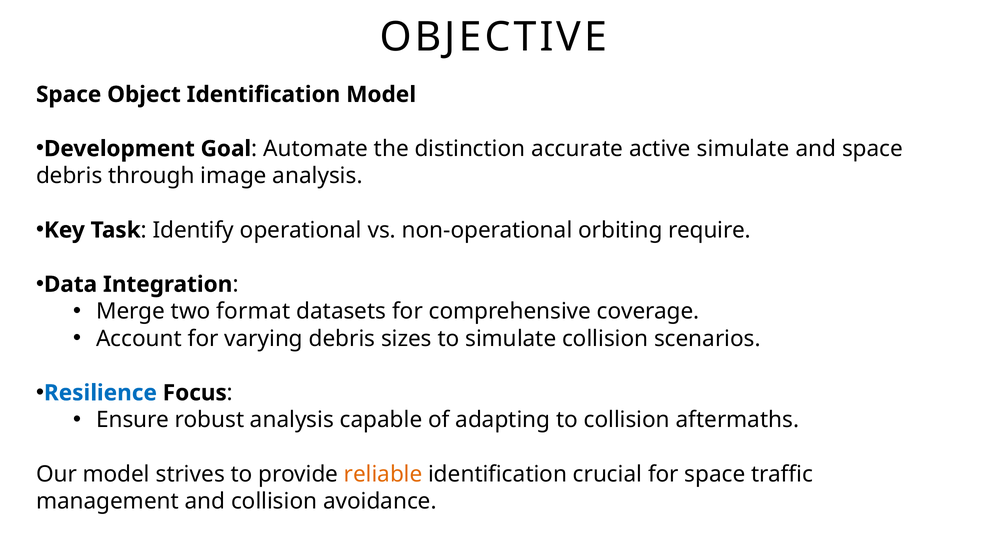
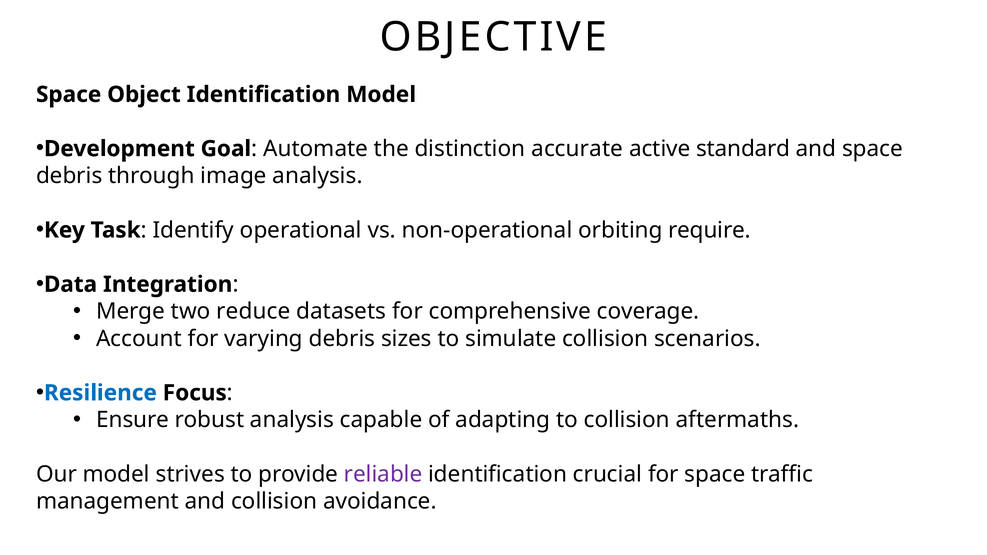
active simulate: simulate -> standard
format: format -> reduce
reliable colour: orange -> purple
